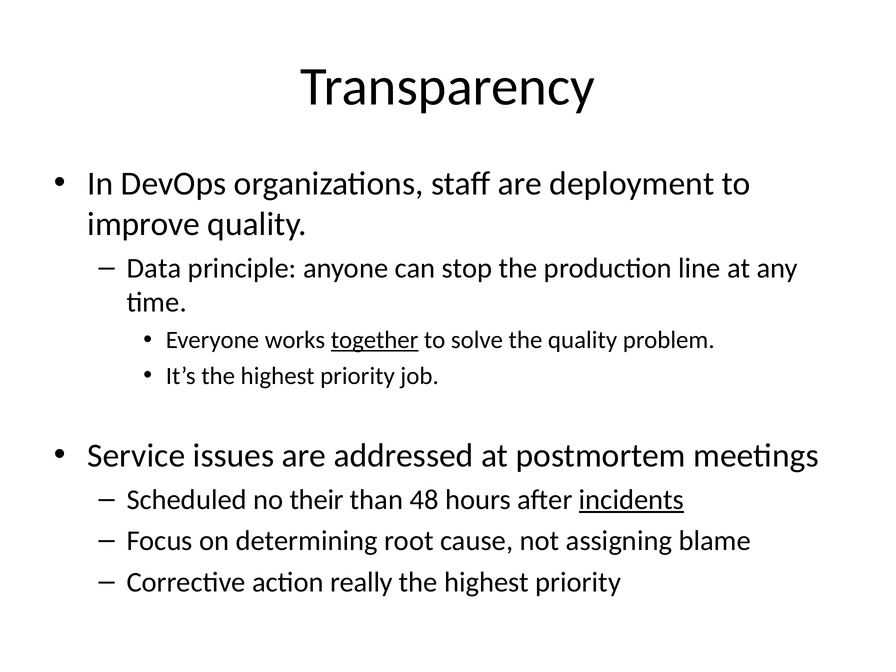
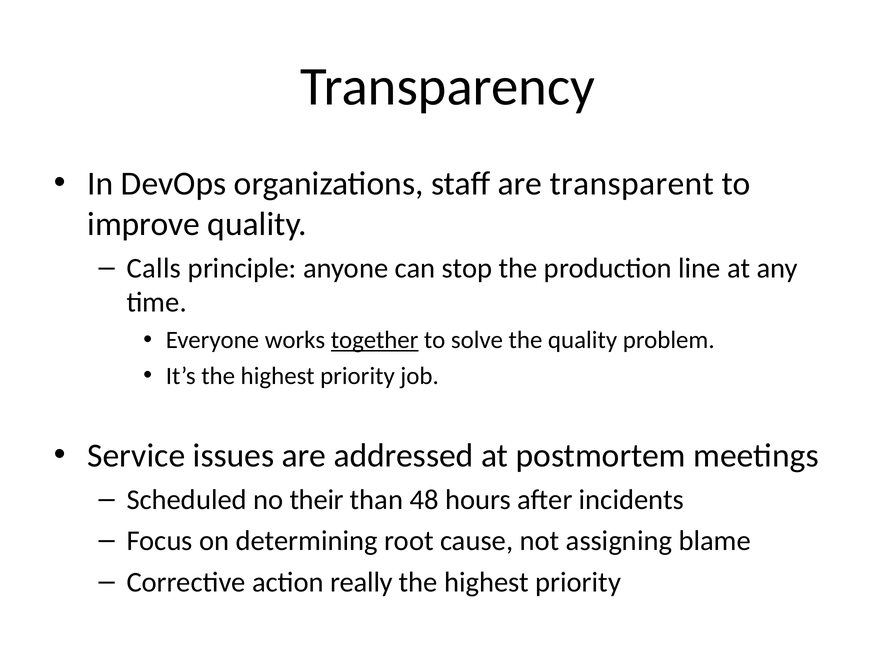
deployment: deployment -> transparent
Data: Data -> Calls
incidents underline: present -> none
